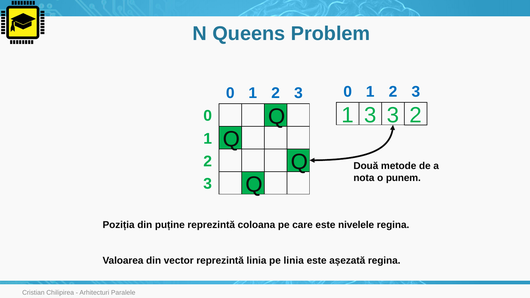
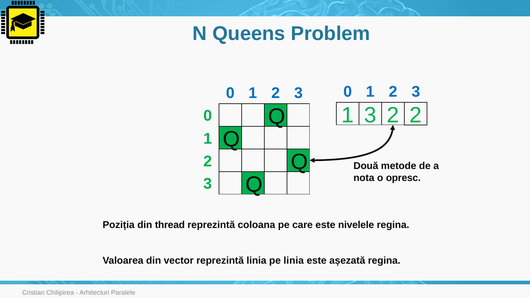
3 3: 3 -> 2
punem: punem -> opresc
puține: puține -> thread
